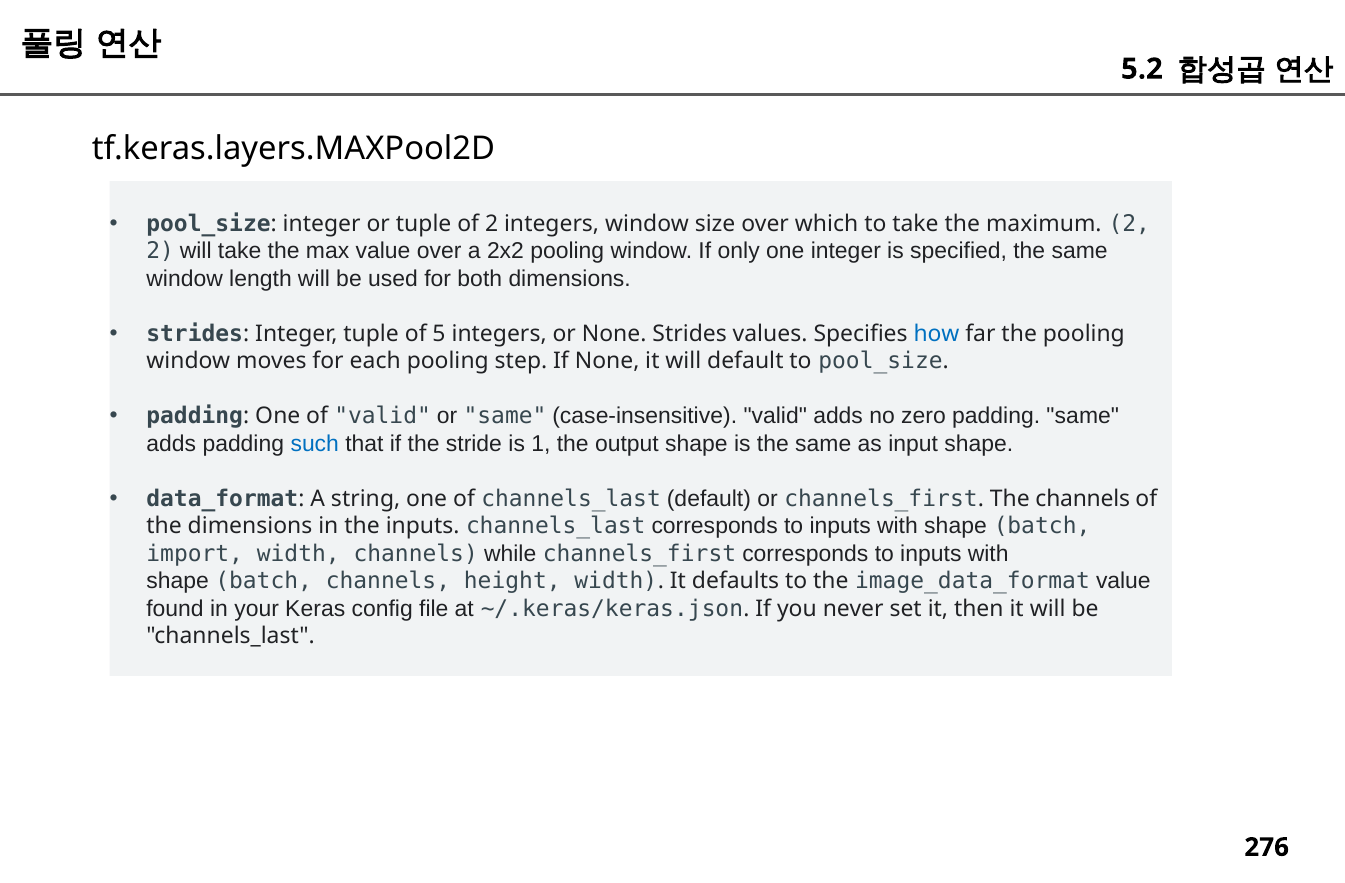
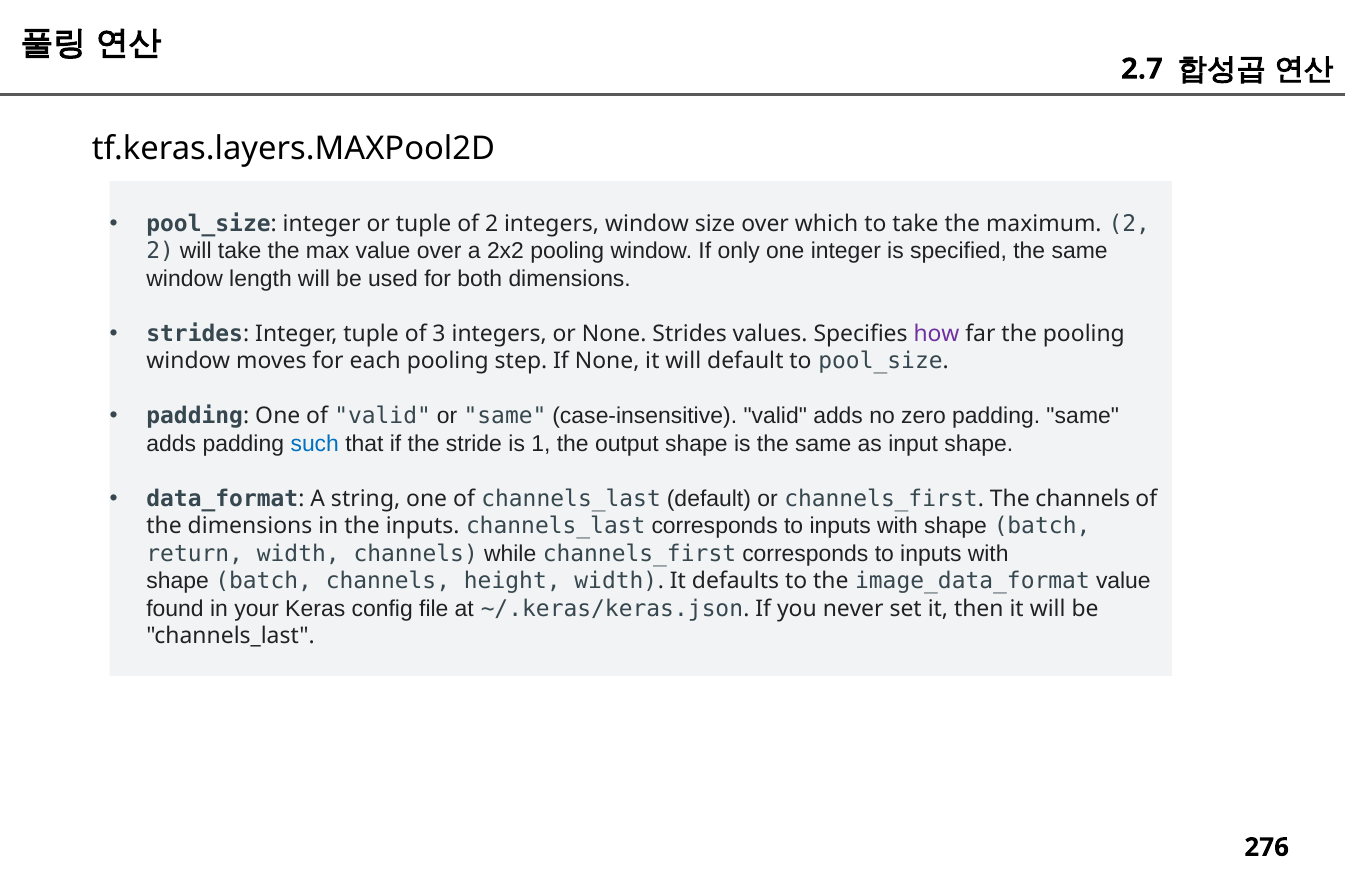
5.2: 5.2 -> 2.7
5: 5 -> 3
how colour: blue -> purple
import: import -> return
